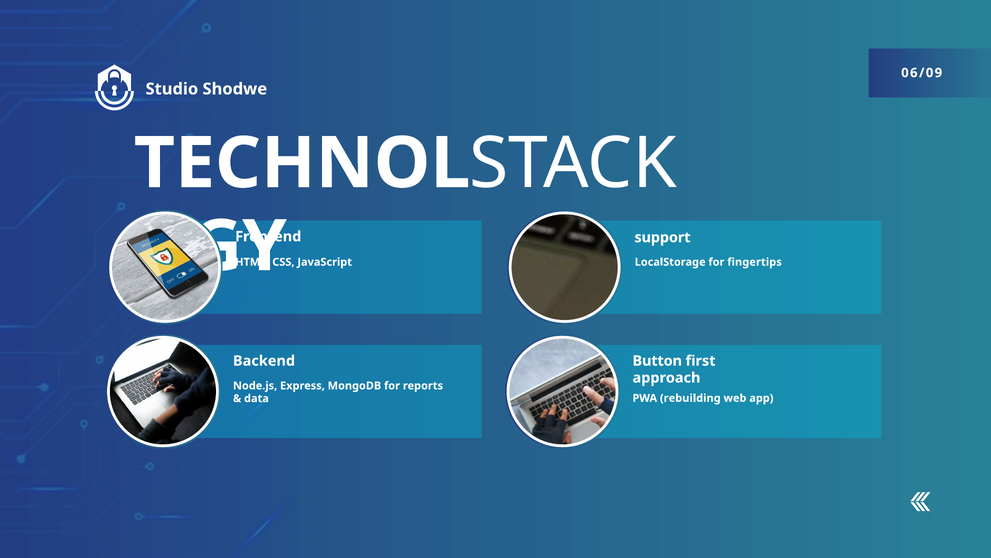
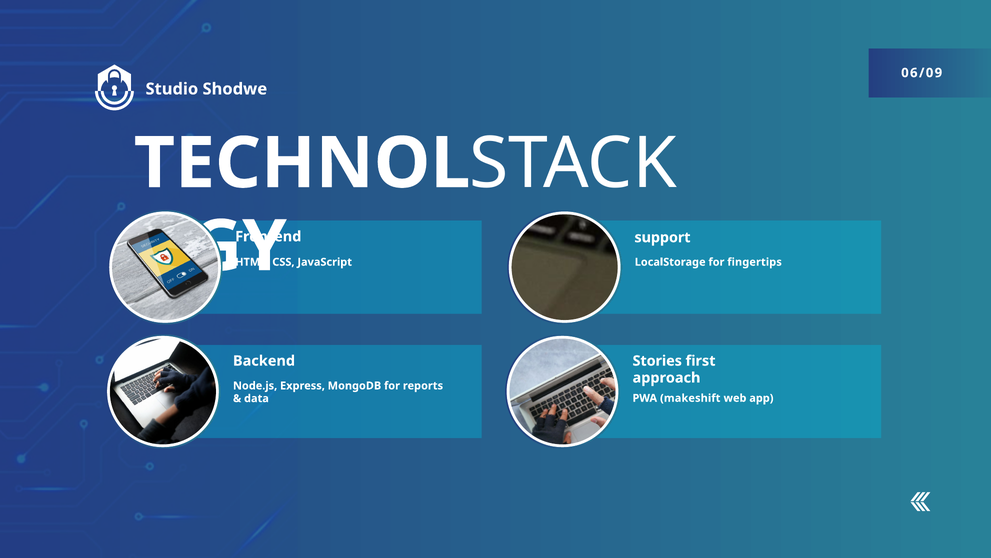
Button: Button -> Stories
rebuilding: rebuilding -> makeshift
